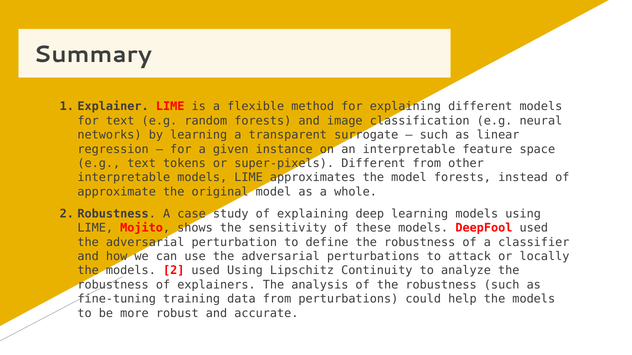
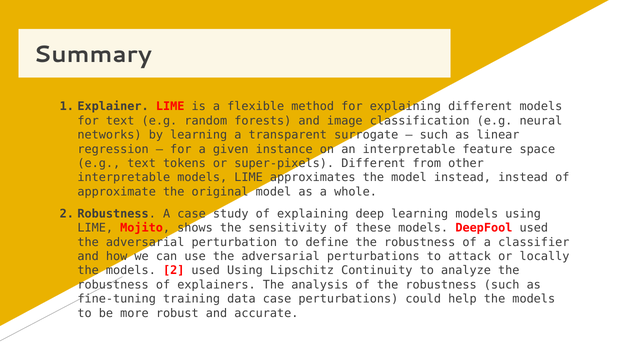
model forests: forests -> instead
data from: from -> case
